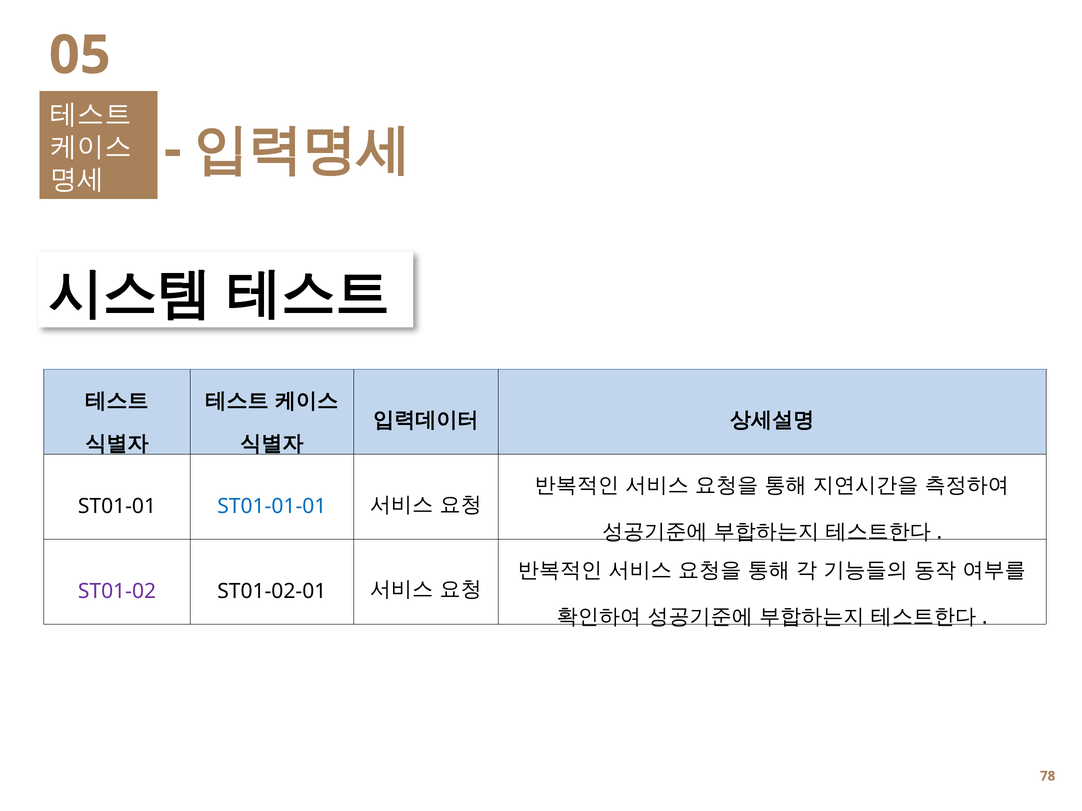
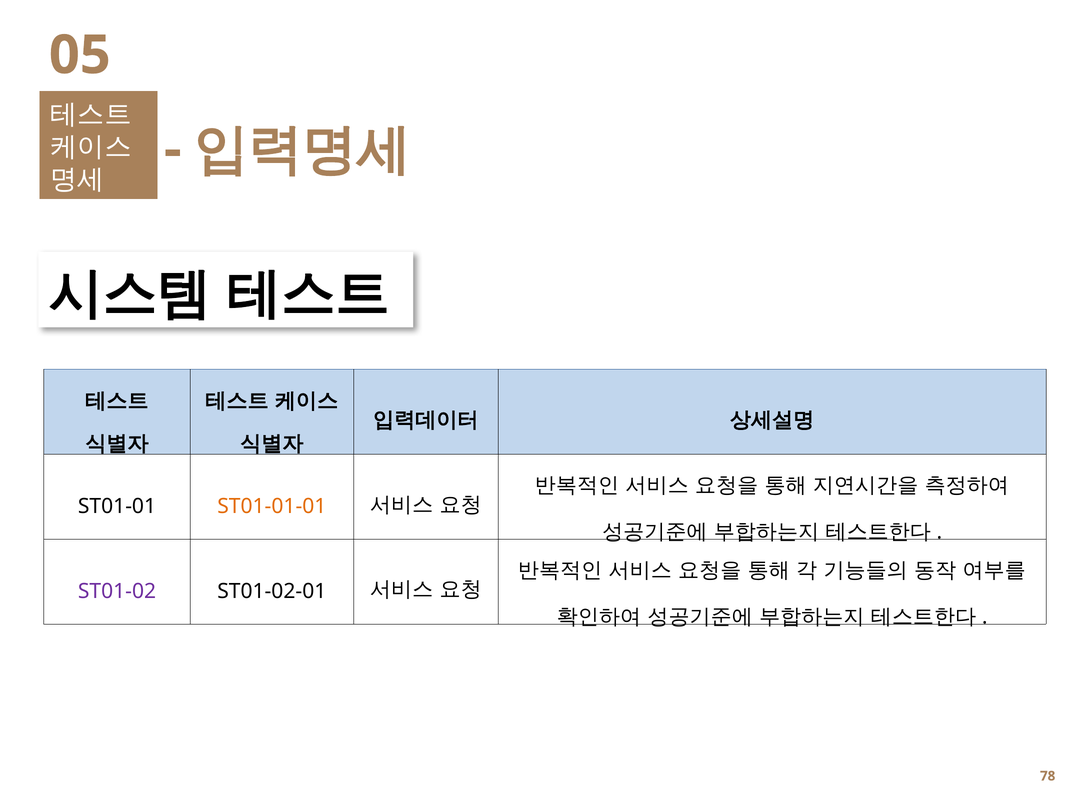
ST01-01-01 colour: blue -> orange
